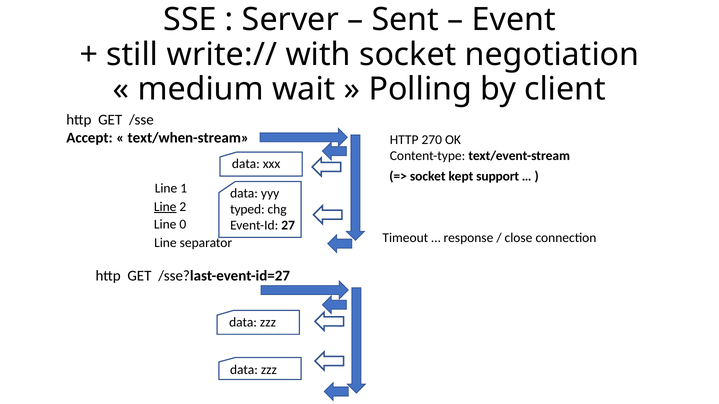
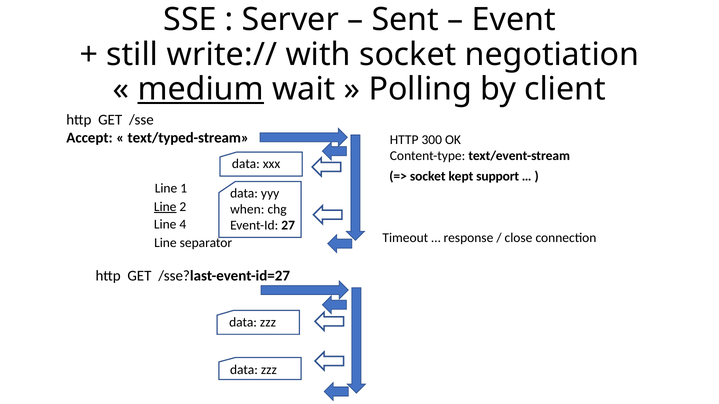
medium underline: none -> present
text/when-stream: text/when-stream -> text/typed-stream
270: 270 -> 300
typed: typed -> when
0: 0 -> 4
